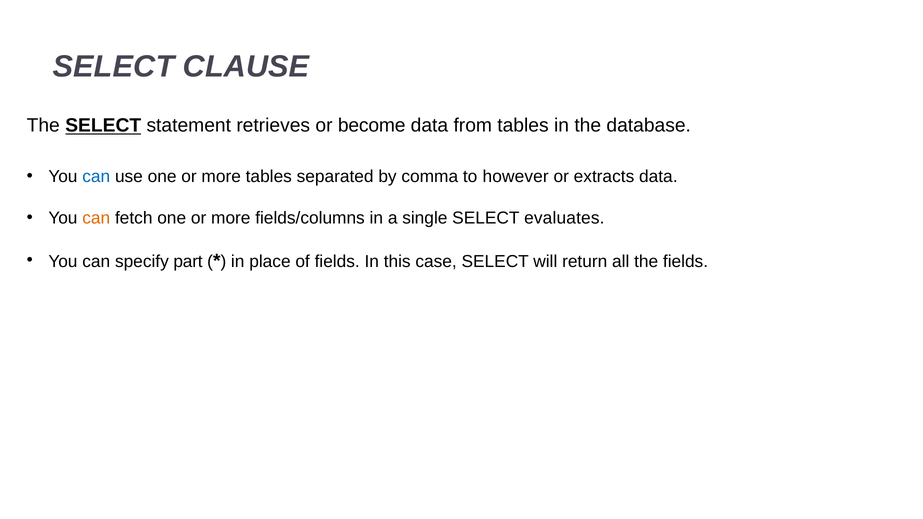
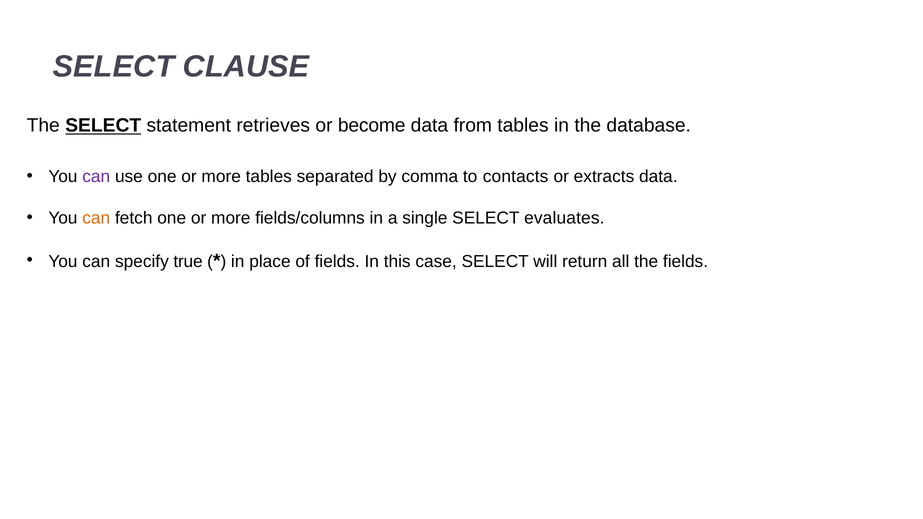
can at (96, 176) colour: blue -> purple
however: however -> contacts
part: part -> true
